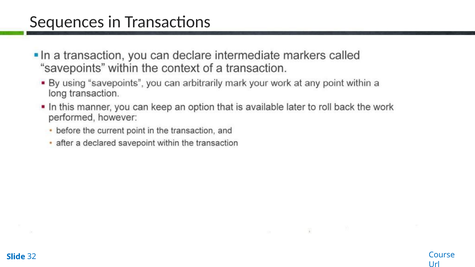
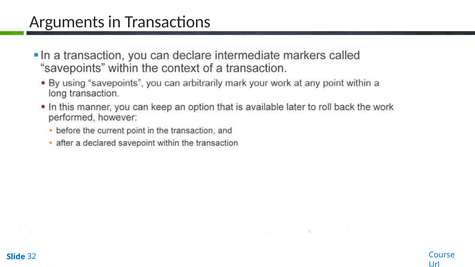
Sequences: Sequences -> Arguments
